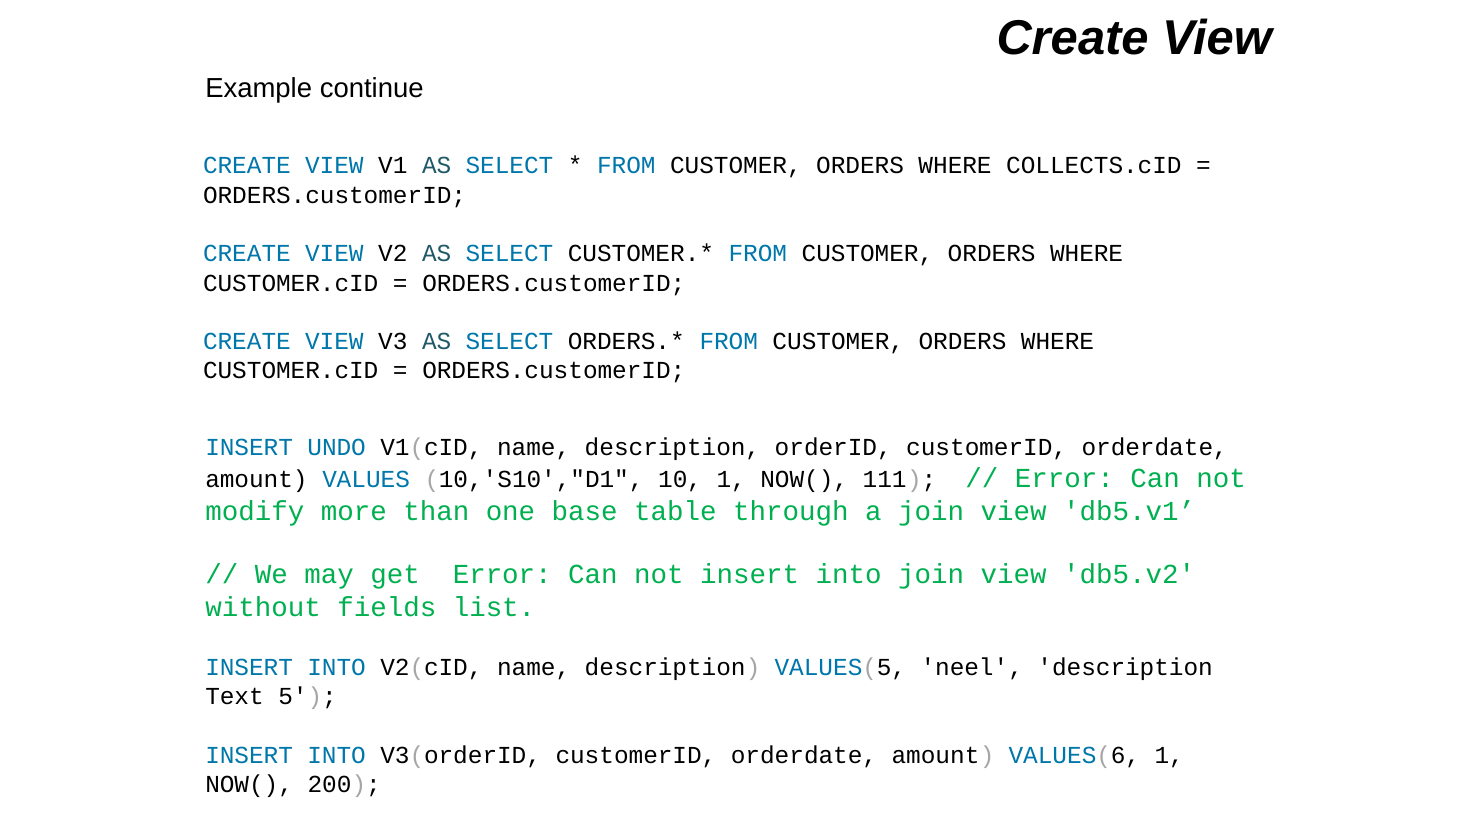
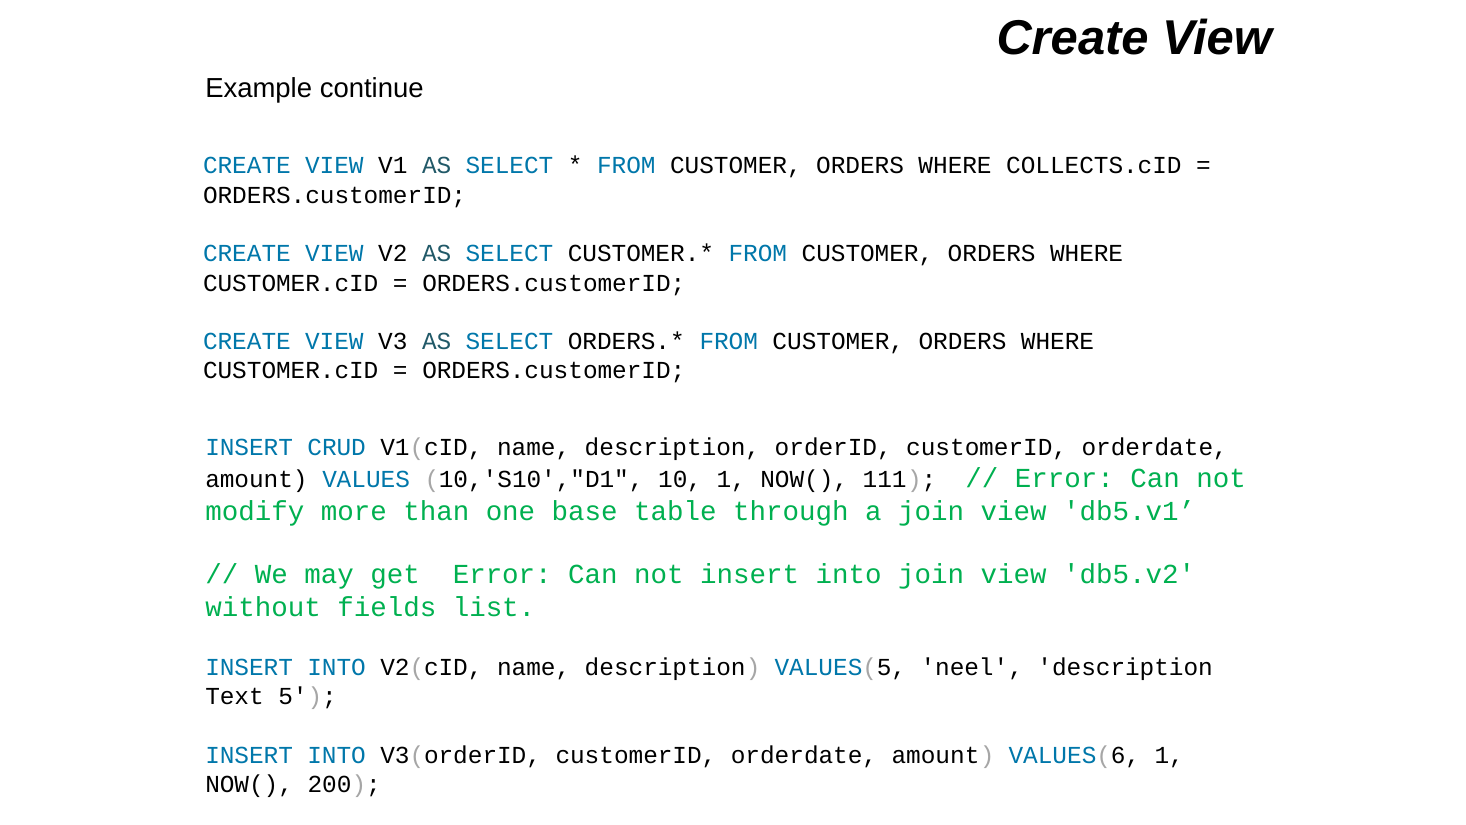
UNDO: UNDO -> CRUD
